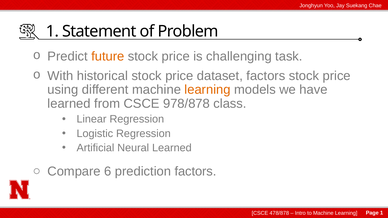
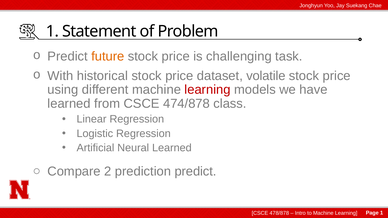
dataset factors: factors -> volatile
learning at (208, 90) colour: orange -> red
978/878: 978/878 -> 474/878
6: 6 -> 2
prediction factors: factors -> predict
